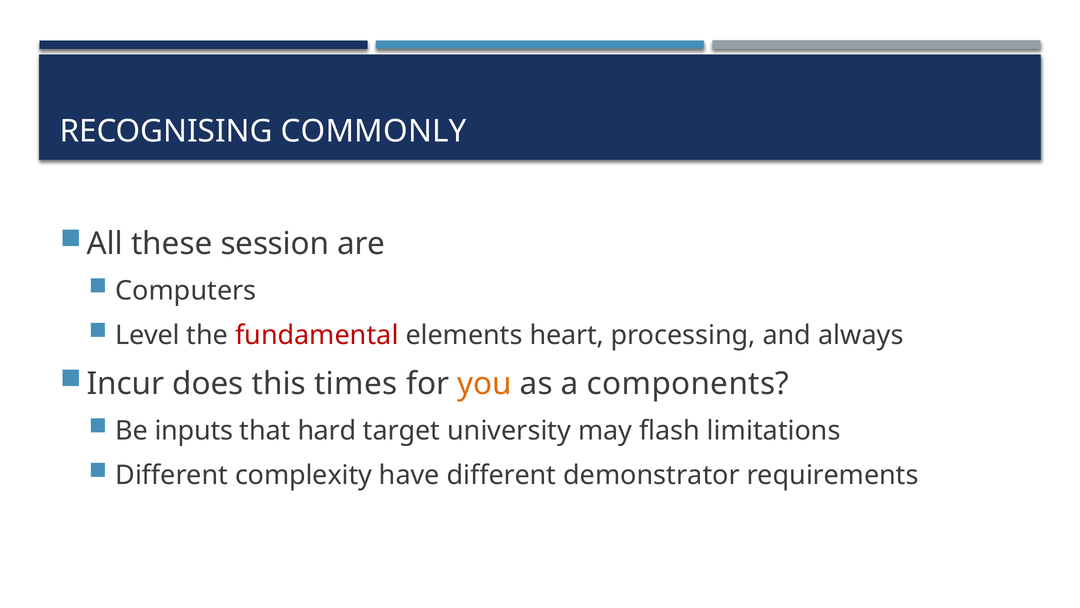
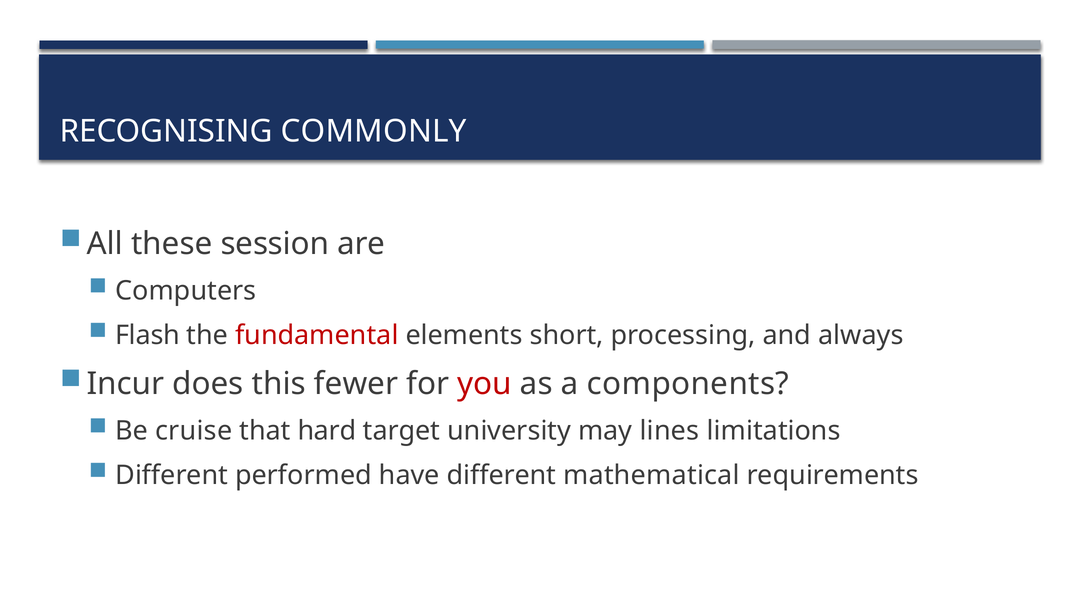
Level: Level -> Flash
heart: heart -> short
times: times -> fewer
you colour: orange -> red
inputs: inputs -> cruise
flash: flash -> lines
complexity: complexity -> performed
demonstrator: demonstrator -> mathematical
